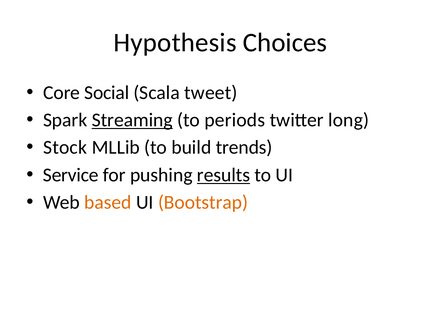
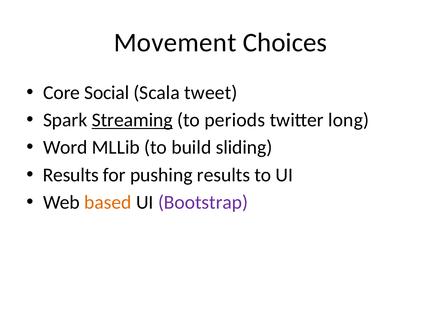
Hypothesis: Hypothesis -> Movement
Stock: Stock -> Word
trends: trends -> sliding
Service at (71, 175): Service -> Results
results at (224, 175) underline: present -> none
Bootstrap colour: orange -> purple
